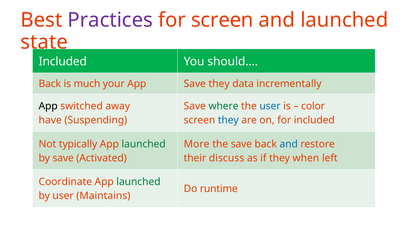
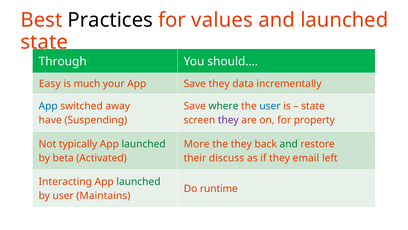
Practices colour: purple -> black
for screen: screen -> values
Included at (63, 61): Included -> Through
Back at (50, 84): Back -> Easy
App at (48, 106) colour: black -> blue
color at (313, 106): color -> state
they at (228, 120) colour: blue -> purple
for included: included -> property
the save: save -> they
and at (289, 144) colour: blue -> green
by save: save -> beta
when: when -> email
Coordinate: Coordinate -> Interacting
